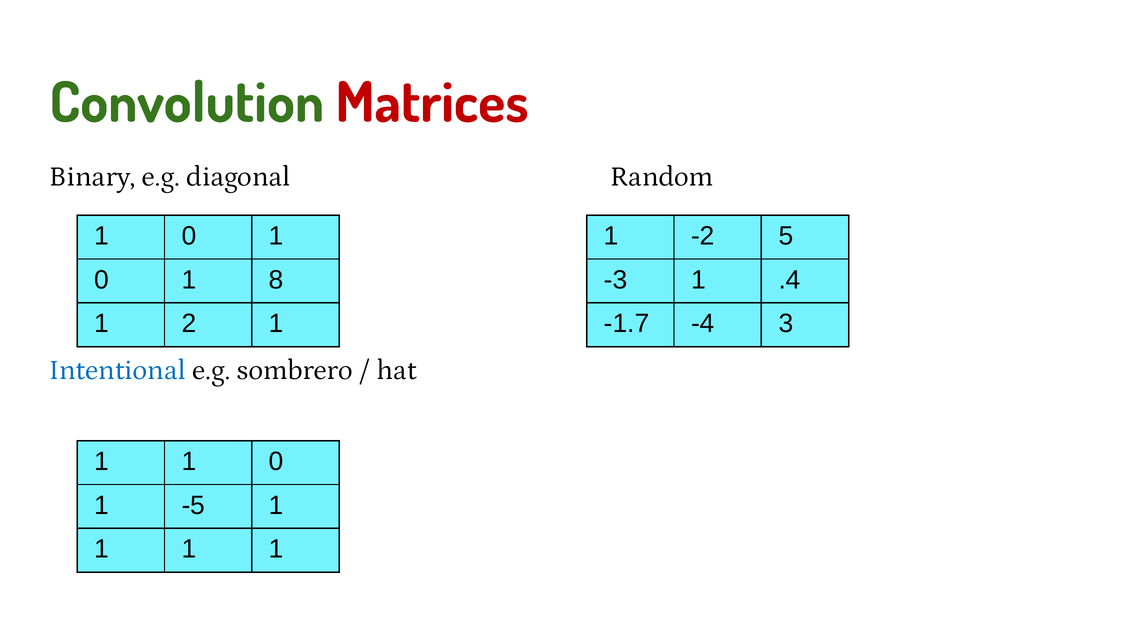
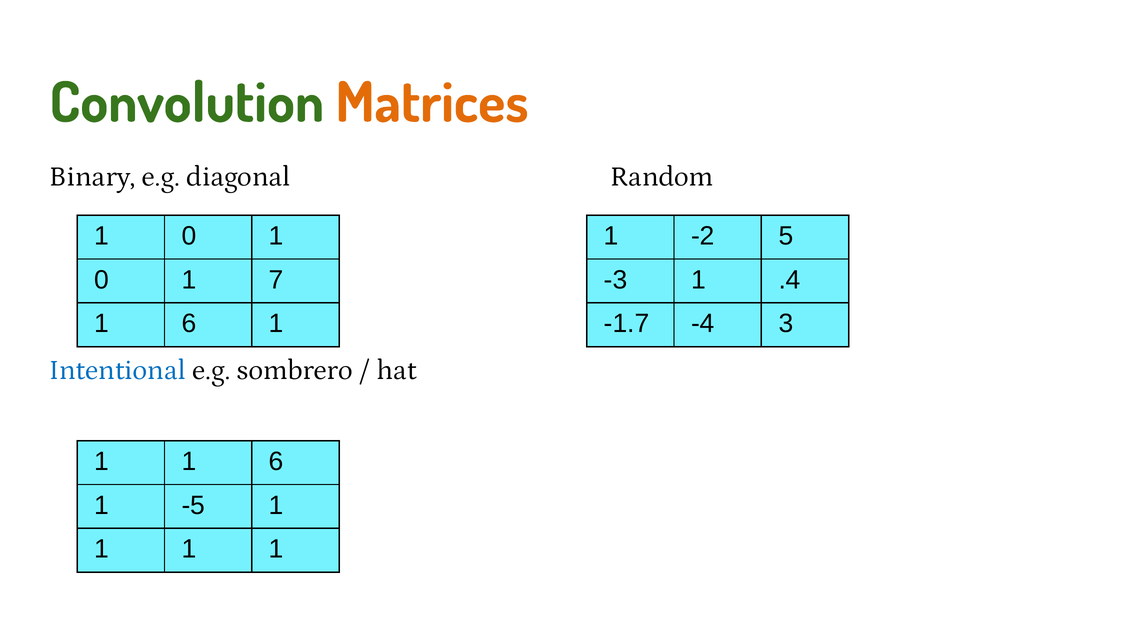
Matrices colour: red -> orange
8: 8 -> 7
2 at (189, 324): 2 -> 6
1 1 0: 0 -> 6
